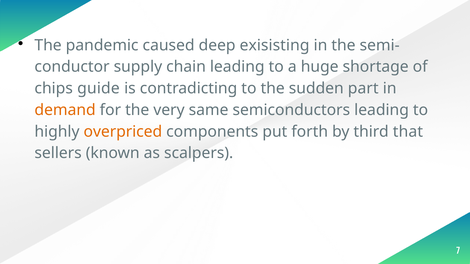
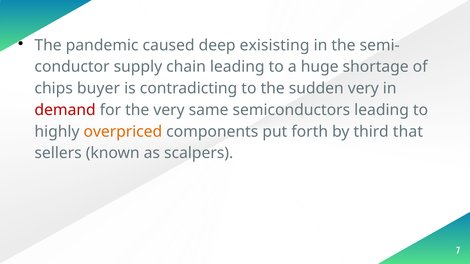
guide: guide -> buyer
sudden part: part -> very
demand colour: orange -> red
